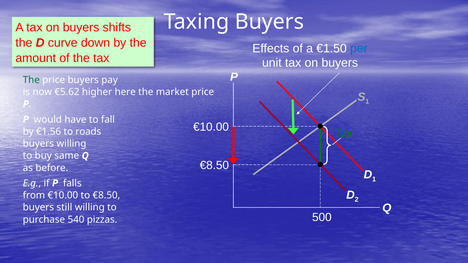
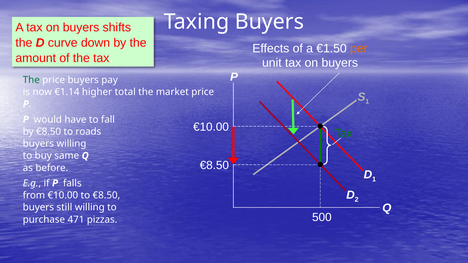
per colour: blue -> orange
€5.62: €5.62 -> €1.14
here: here -> total
by €1.56: €1.56 -> €8.50
540: 540 -> 471
